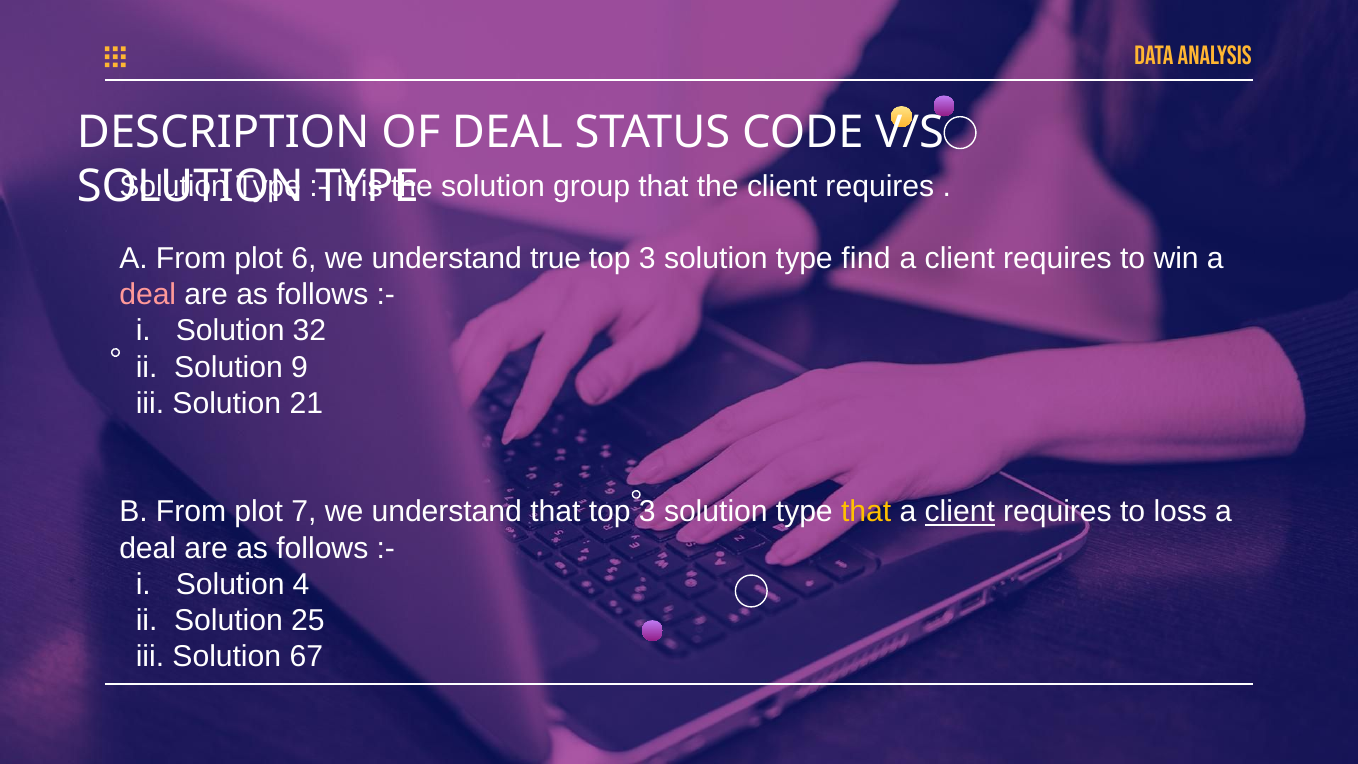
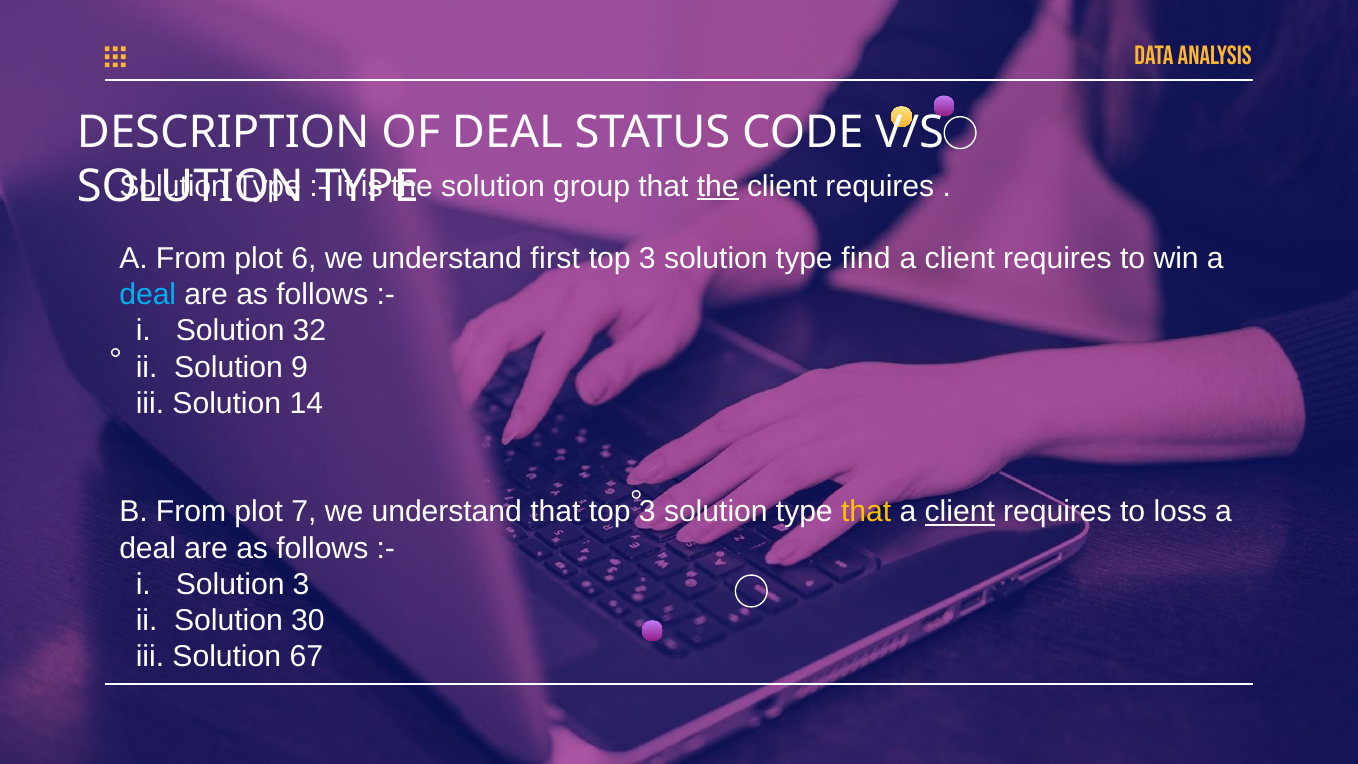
the at (718, 186) underline: none -> present
true: true -> first
deal at (148, 295) colour: pink -> light blue
21: 21 -> 14
Solution 4: 4 -> 3
25: 25 -> 30
